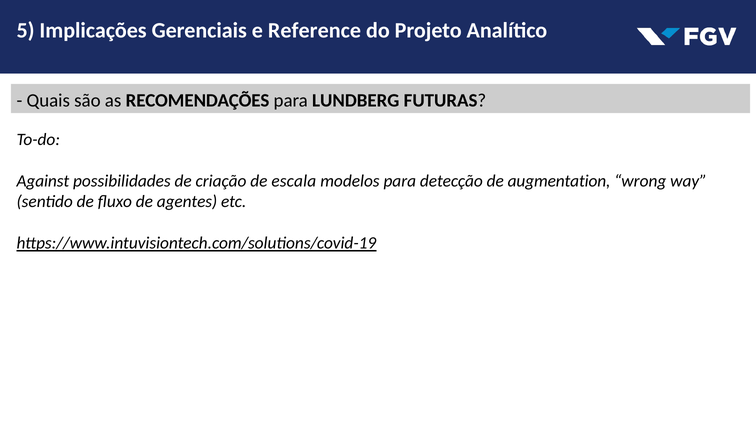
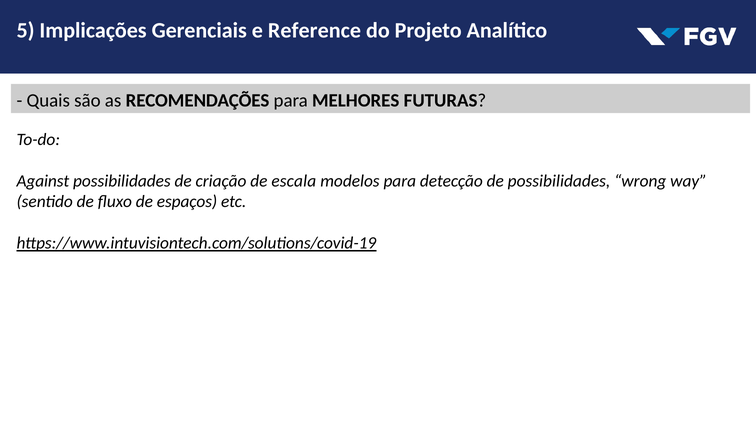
LUNDBERG: LUNDBERG -> MELHORES
de augmentation: augmentation -> possibilidades
agentes: agentes -> espaços
